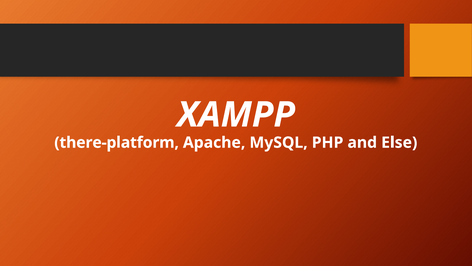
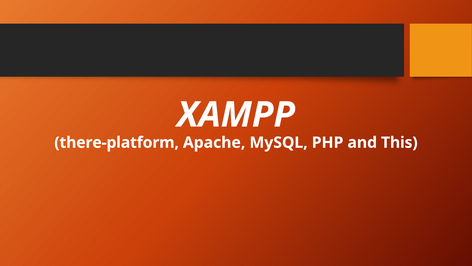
Else: Else -> This
